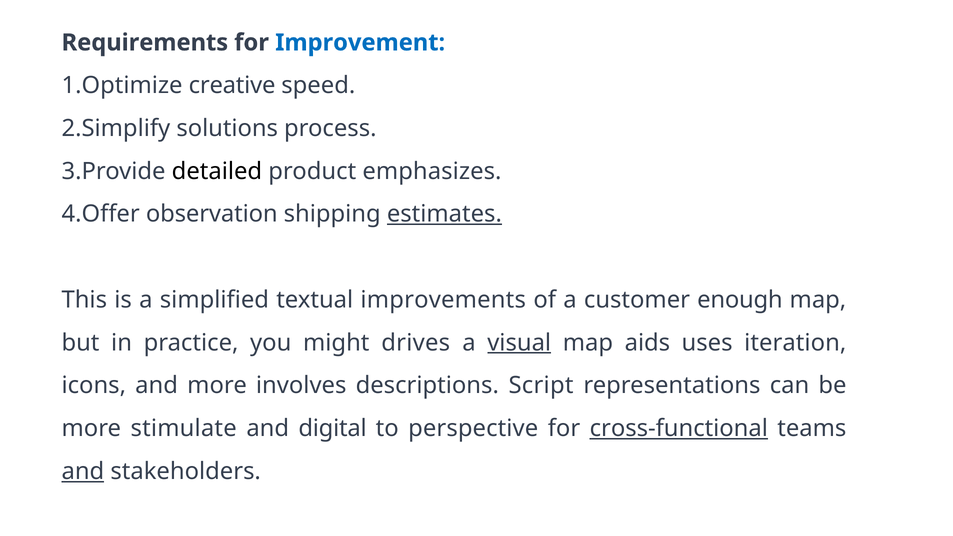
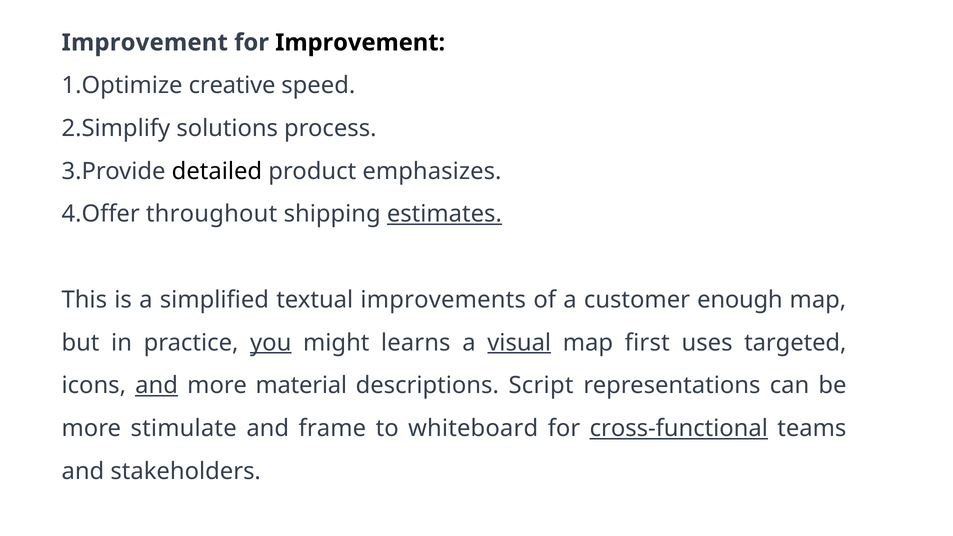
Requirements at (145, 43): Requirements -> Improvement
Improvement at (360, 43) colour: blue -> black
observation: observation -> throughout
you underline: none -> present
drives: drives -> learns
aids: aids -> first
iteration: iteration -> targeted
and at (157, 386) underline: none -> present
involves: involves -> material
digital: digital -> frame
perspective: perspective -> whiteboard
and at (83, 471) underline: present -> none
